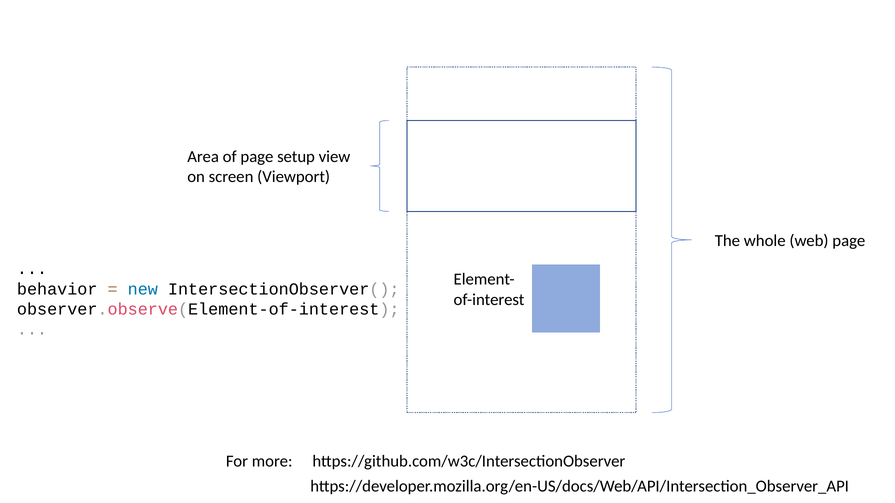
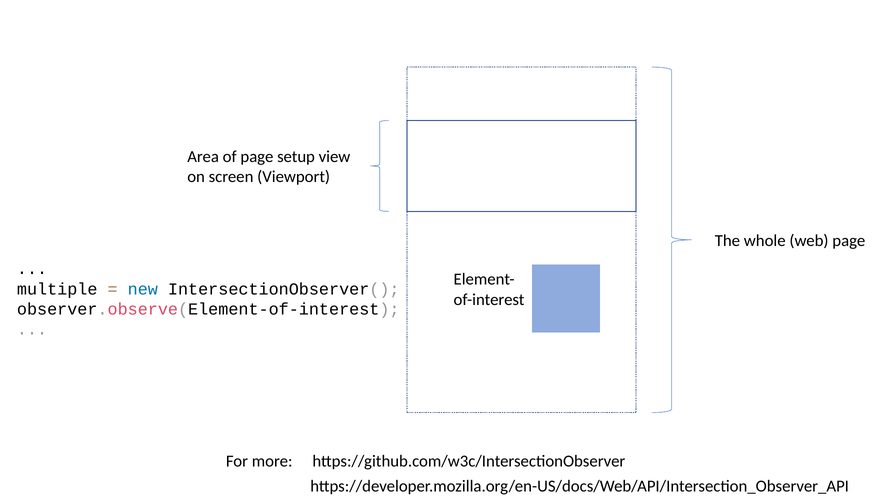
behavior: behavior -> multiple
